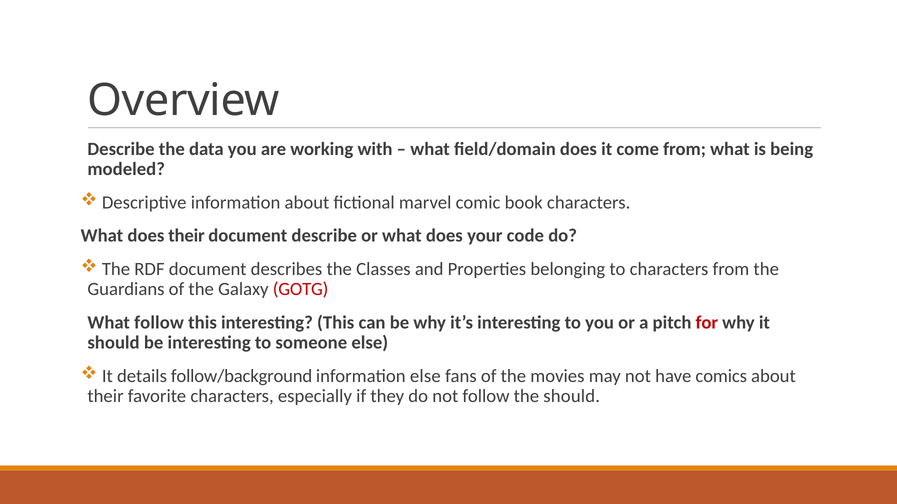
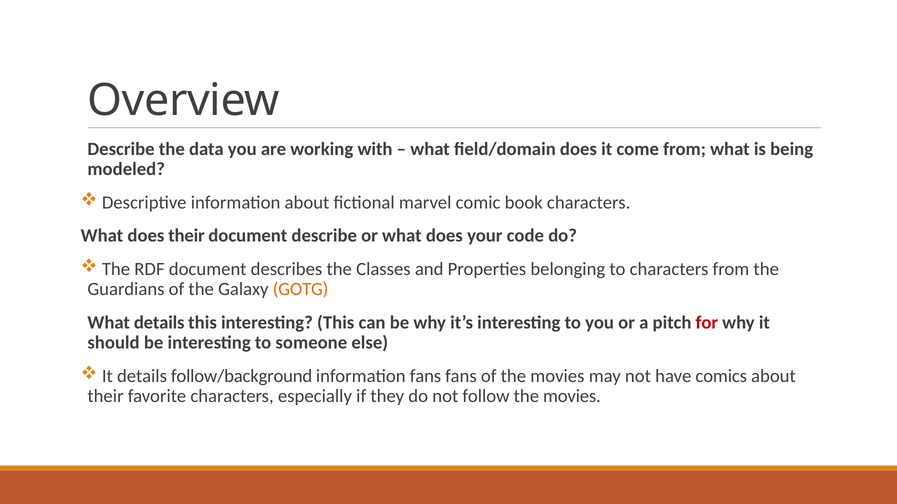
GOTG colour: red -> orange
What follow: follow -> details
information else: else -> fans
follow the should: should -> movies
